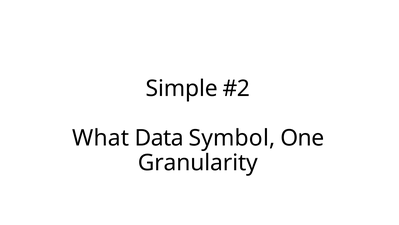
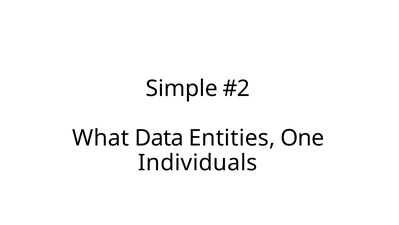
Symbol: Symbol -> Entities
Granularity: Granularity -> Individuals
